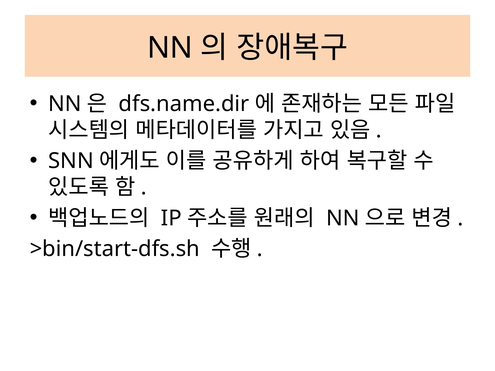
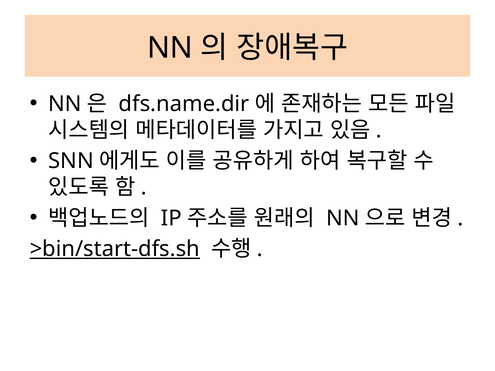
>bin/start-dfs.sh underline: none -> present
